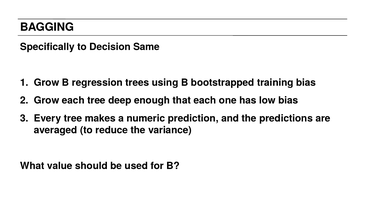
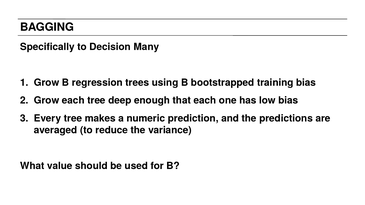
Same: Same -> Many
